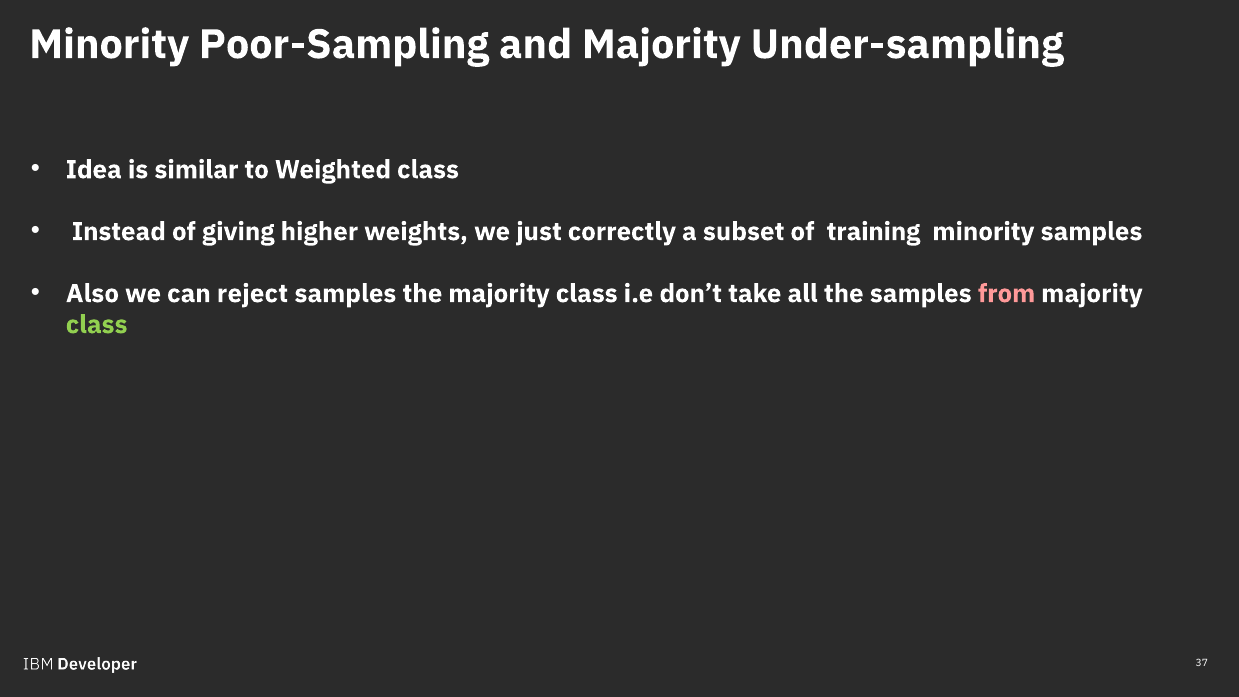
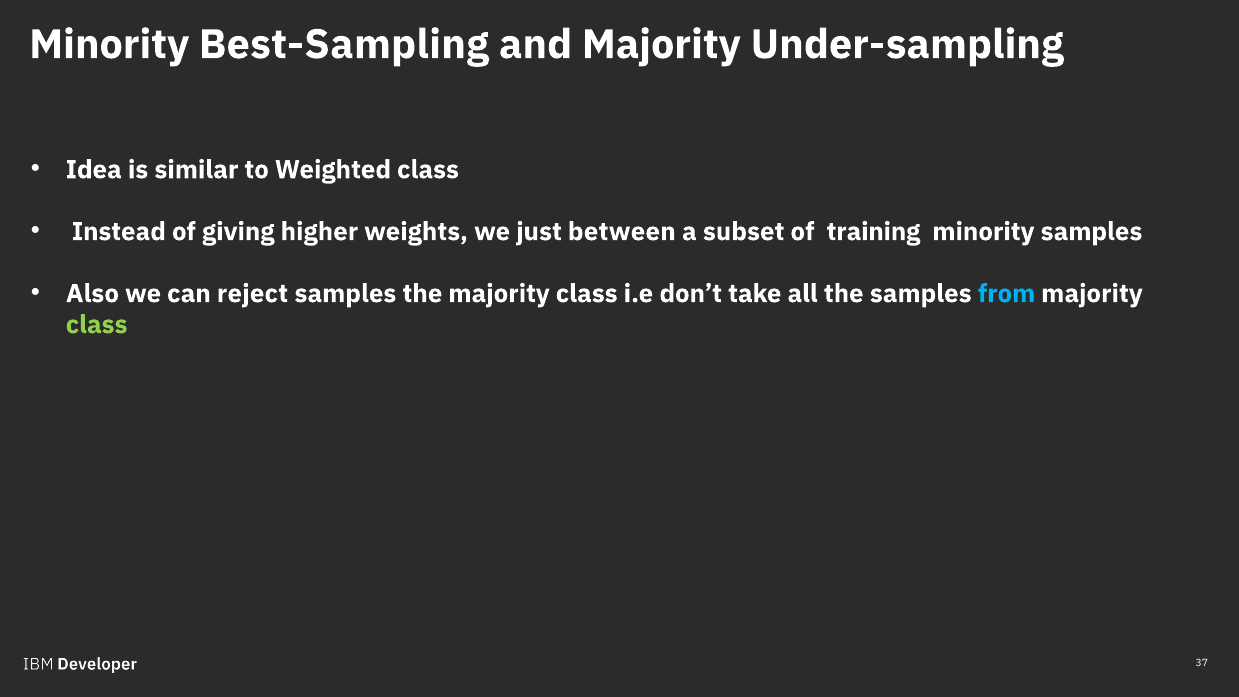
Poor-Sampling: Poor-Sampling -> Best-Sampling
correctly: correctly -> between
from colour: pink -> light blue
